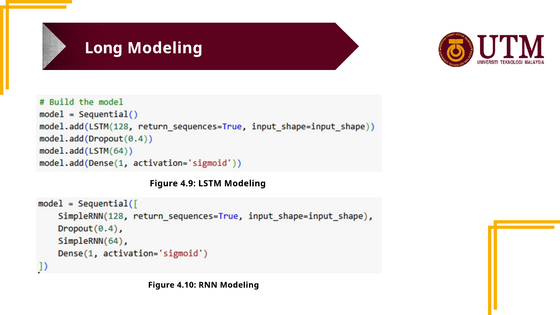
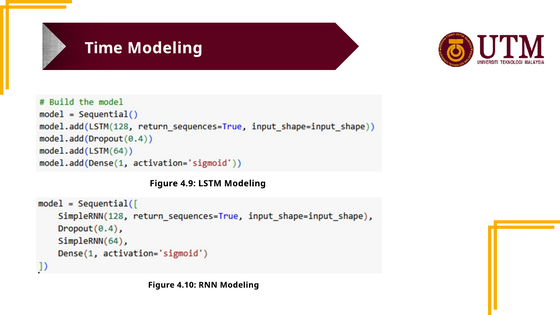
Long: Long -> Time
